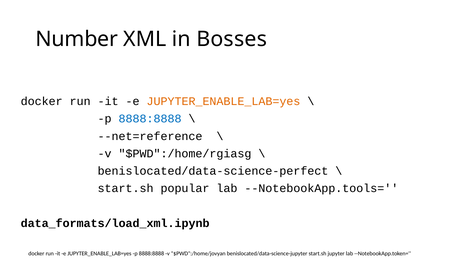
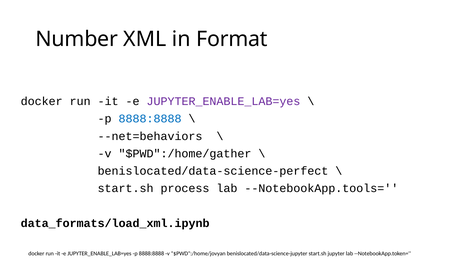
Bosses: Bosses -> Format
JUPYTER_ENABLE_LAB=yes at (223, 101) colour: orange -> purple
--net=reference: --net=reference -> --net=behaviors
$PWD":/home/rgiasg: $PWD":/home/rgiasg -> $PWD":/home/gather
popular: popular -> process
